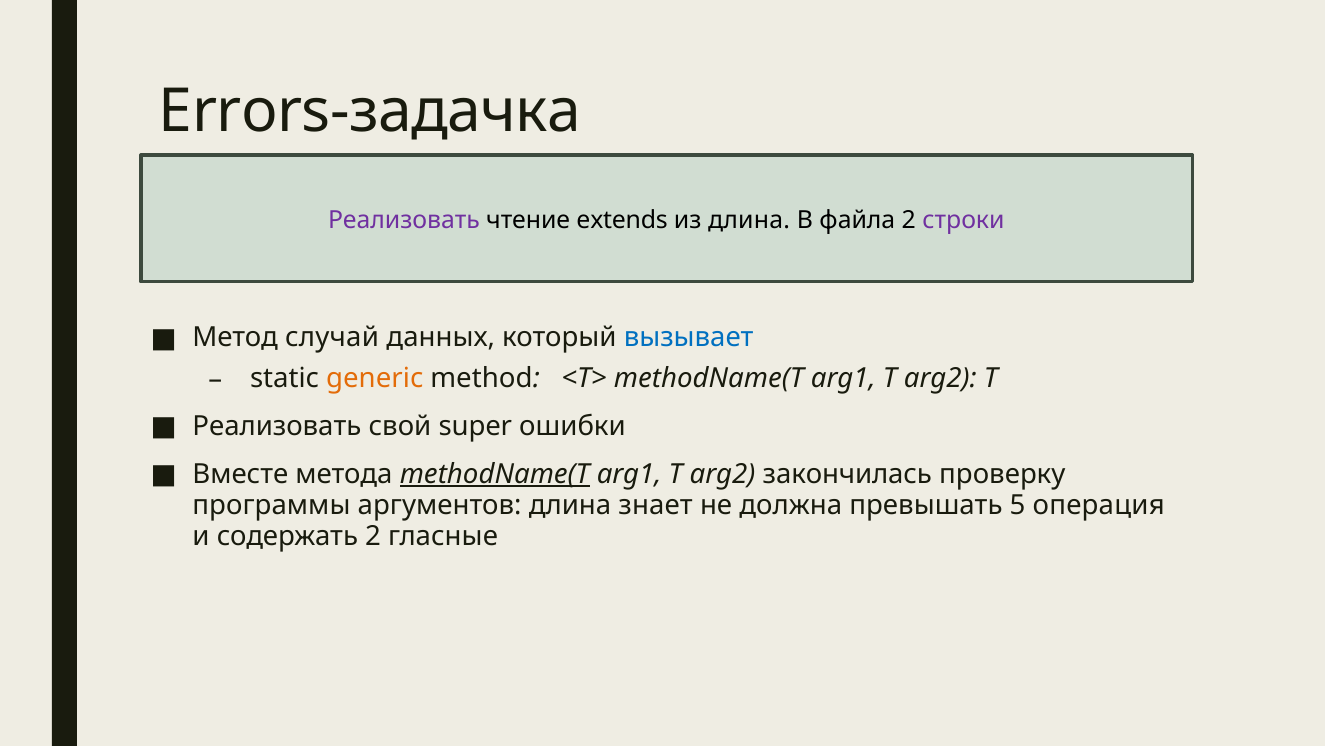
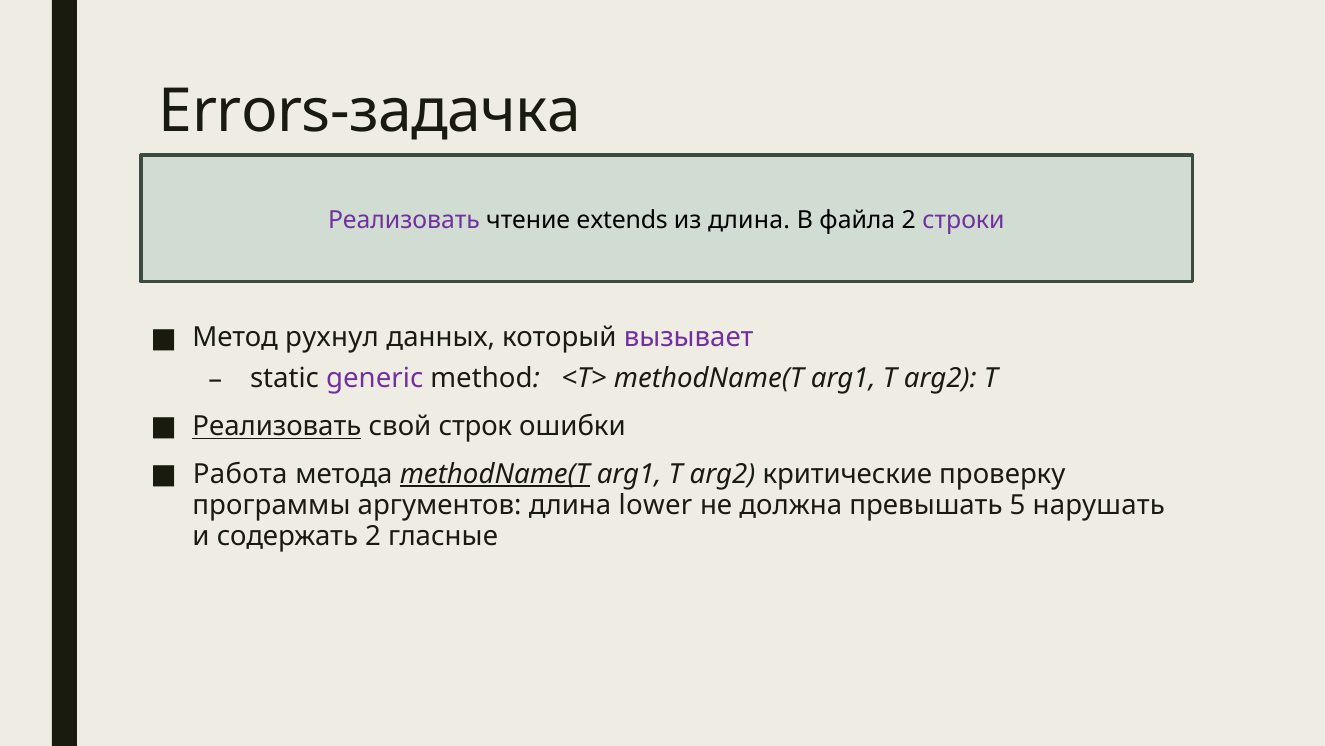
случай: случай -> рухнул
вызывает colour: blue -> purple
generic colour: orange -> purple
Реализовать at (277, 426) underline: none -> present
super: super -> строк
Вместе: Вместе -> Работа
закончилась: закончилась -> критические
знает: знает -> lower
операция: операция -> нарушать
